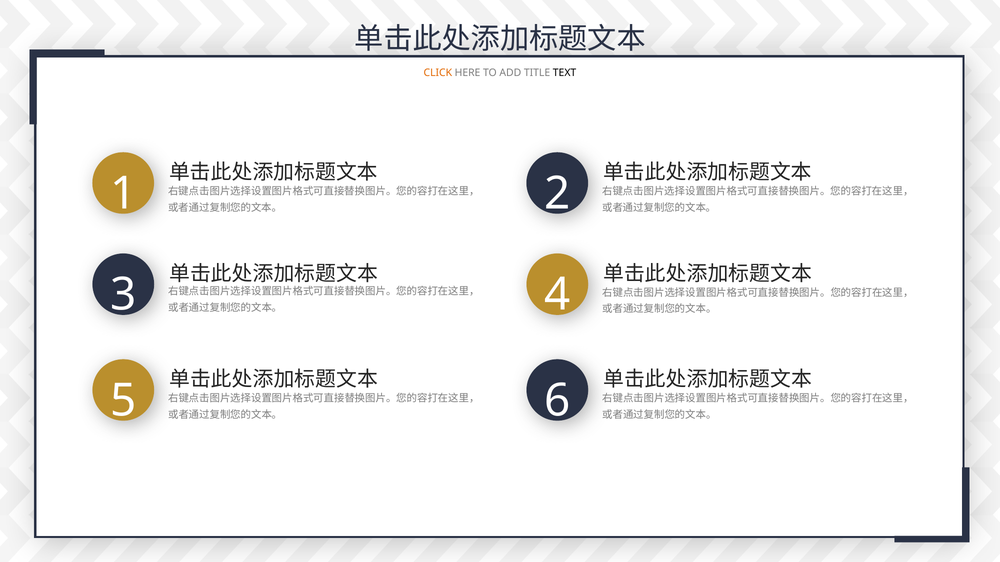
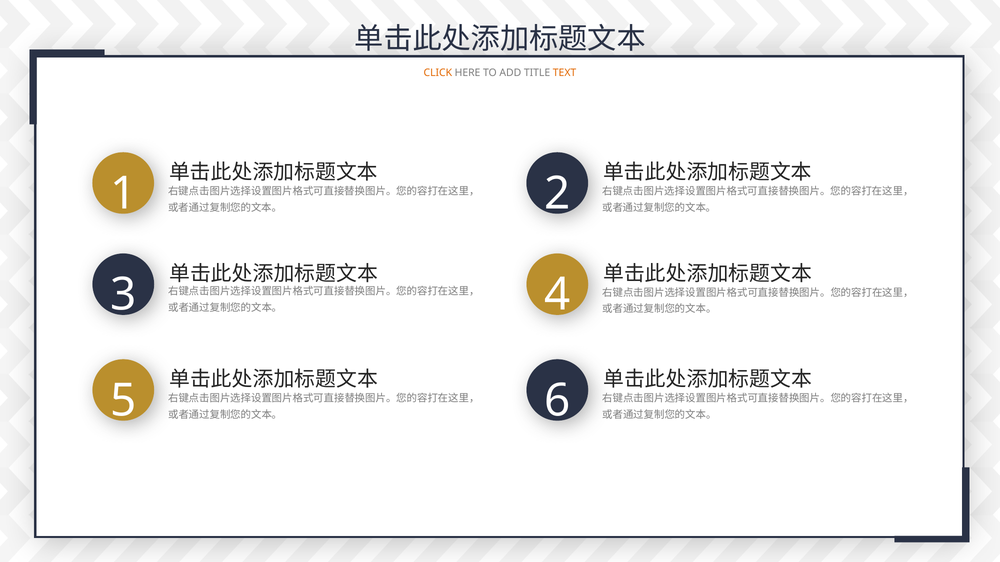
TEXT colour: black -> orange
